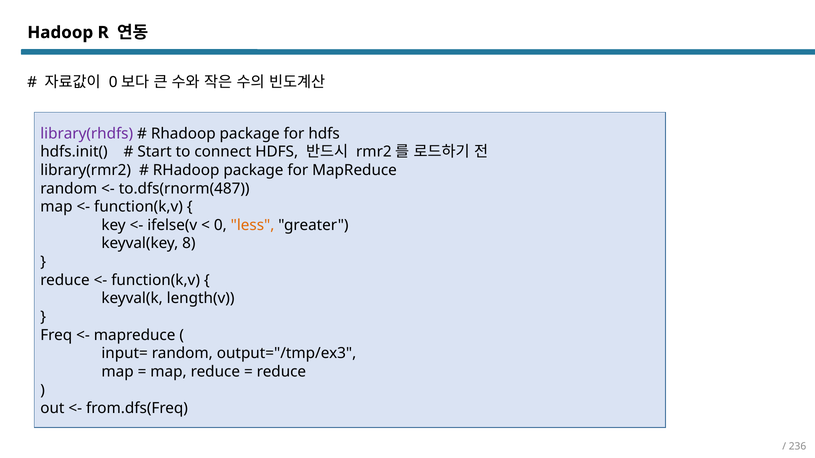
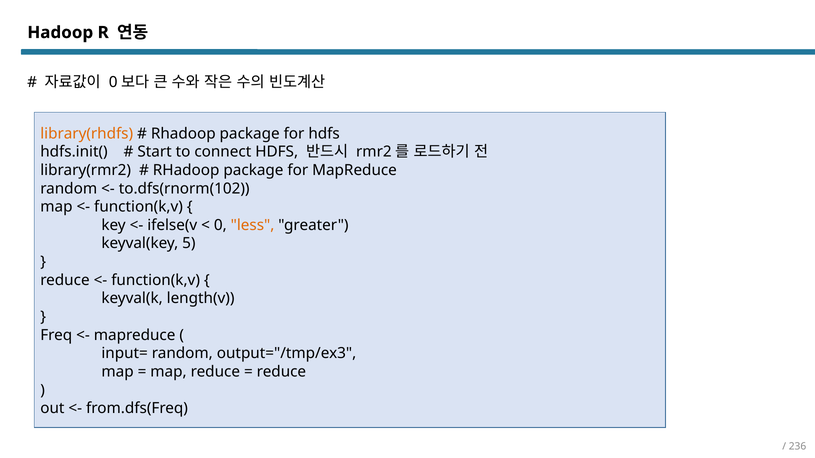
library(rhdfs colour: purple -> orange
to.dfs(rnorm(487: to.dfs(rnorm(487 -> to.dfs(rnorm(102
8: 8 -> 5
